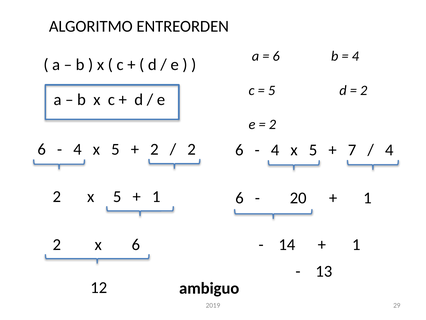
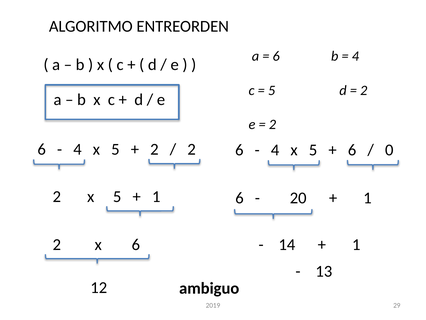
7 at (352, 150): 7 -> 6
4 at (389, 150): 4 -> 0
